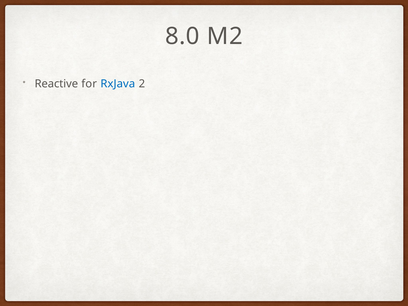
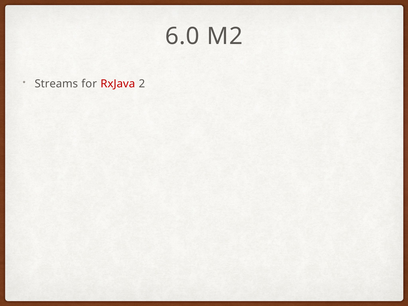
8.0: 8.0 -> 6.0
Reactive: Reactive -> Streams
RxJava colour: blue -> red
